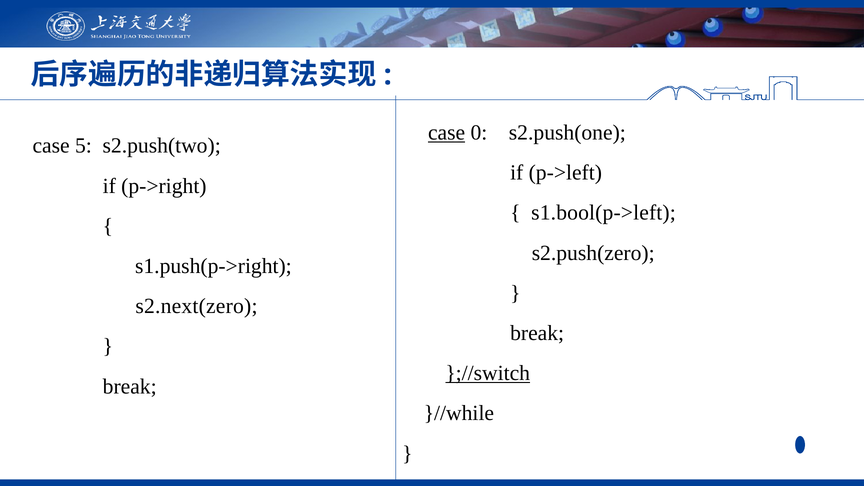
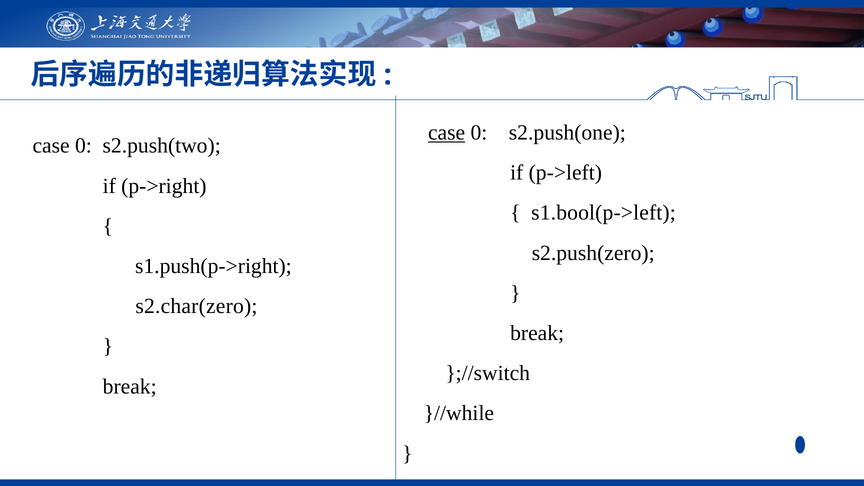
5 at (83, 146): 5 -> 0
s2.next(zero: s2.next(zero -> s2.char(zero
};//switch underline: present -> none
